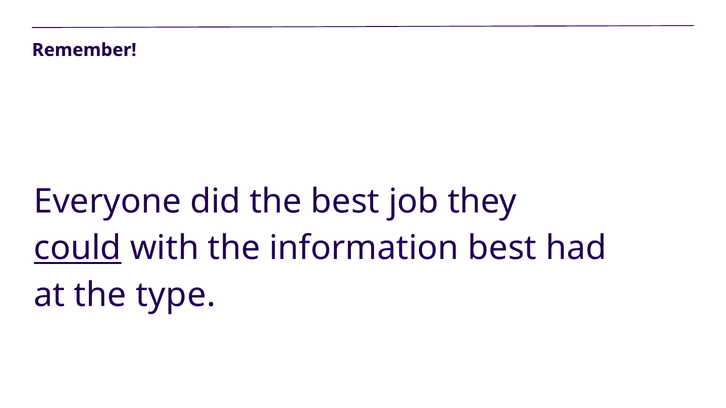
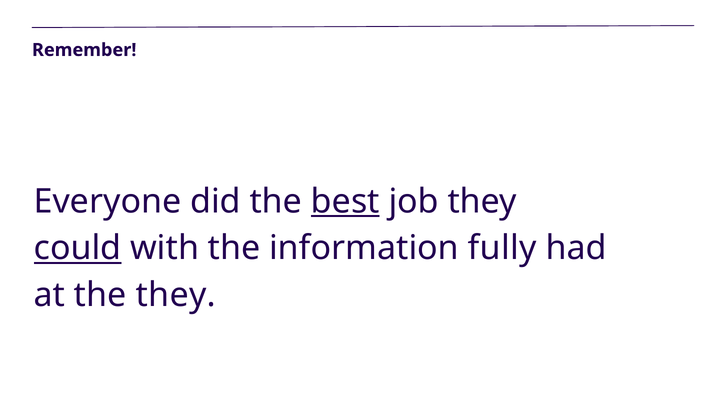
best at (345, 202) underline: none -> present
information best: best -> fully
the type: type -> they
